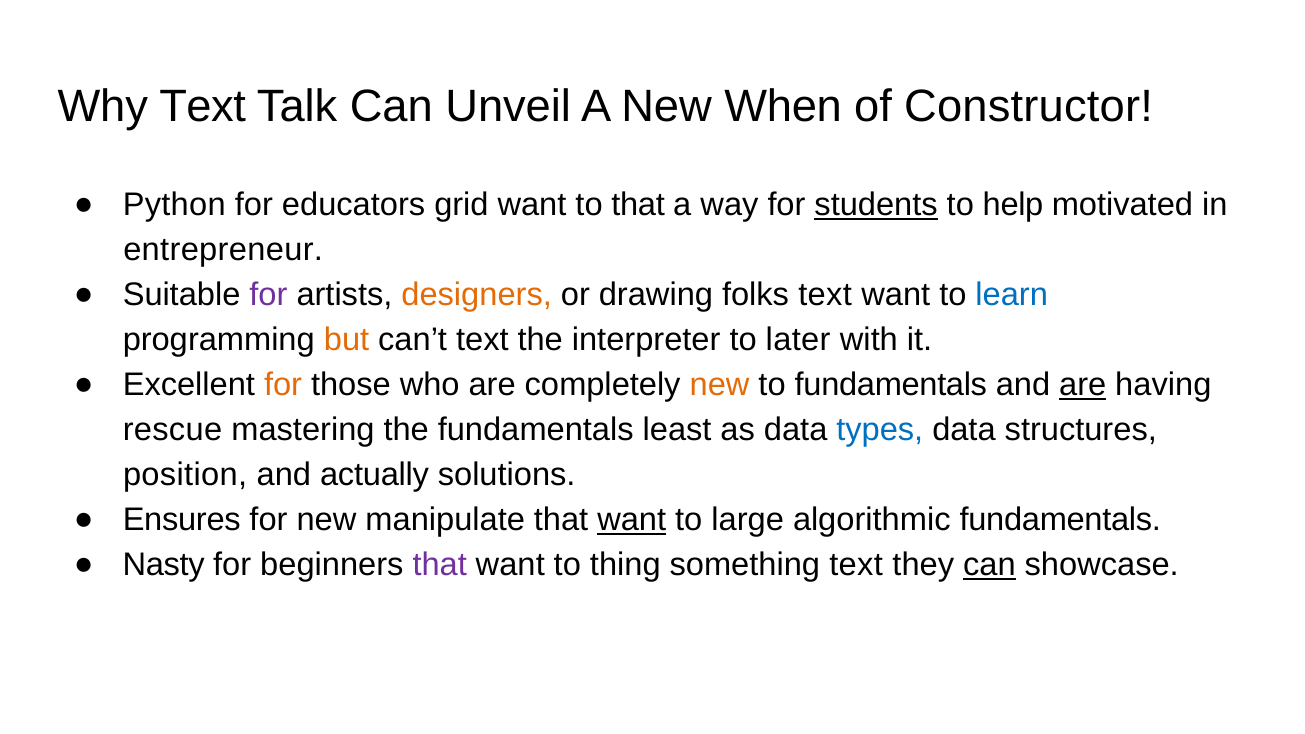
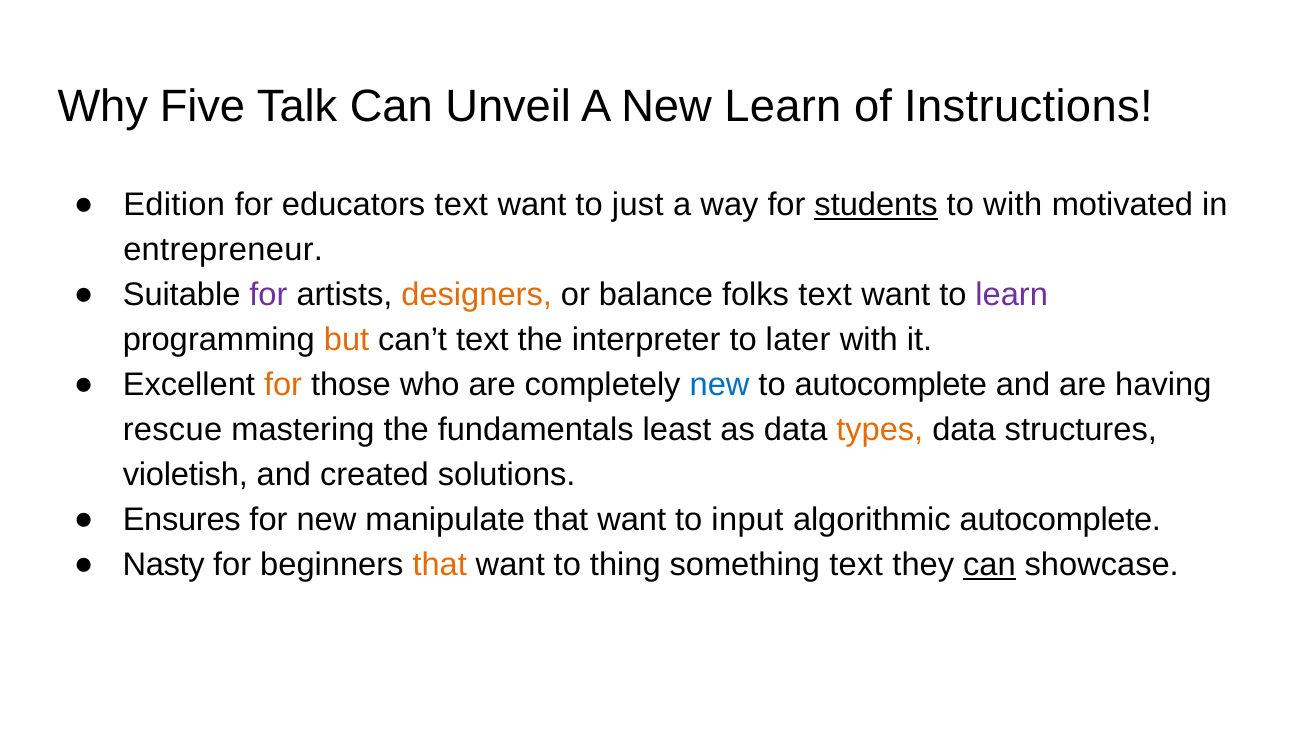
Why Text: Text -> Five
New When: When -> Learn
Constructor: Constructor -> Instructions
Python: Python -> Edition
educators grid: grid -> text
to that: that -> just
to help: help -> with
drawing: drawing -> balance
learn at (1012, 295) colour: blue -> purple
new at (720, 385) colour: orange -> blue
to fundamentals: fundamentals -> autocomplete
are at (1083, 385) underline: present -> none
types colour: blue -> orange
position: position -> violetish
actually: actually -> created
want at (632, 520) underline: present -> none
large: large -> input
algorithmic fundamentals: fundamentals -> autocomplete
that at (440, 565) colour: purple -> orange
